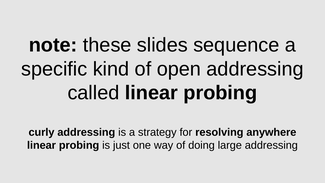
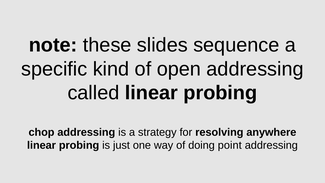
curly: curly -> chop
large: large -> point
